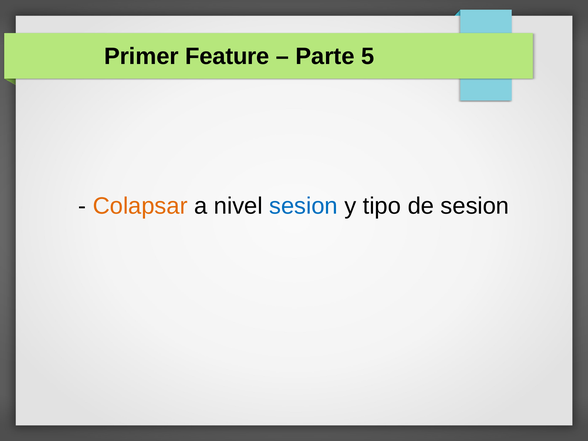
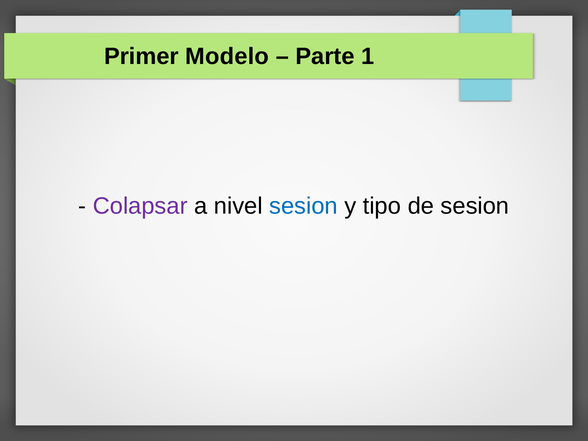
Feature: Feature -> Modelo
5: 5 -> 1
Colapsar colour: orange -> purple
